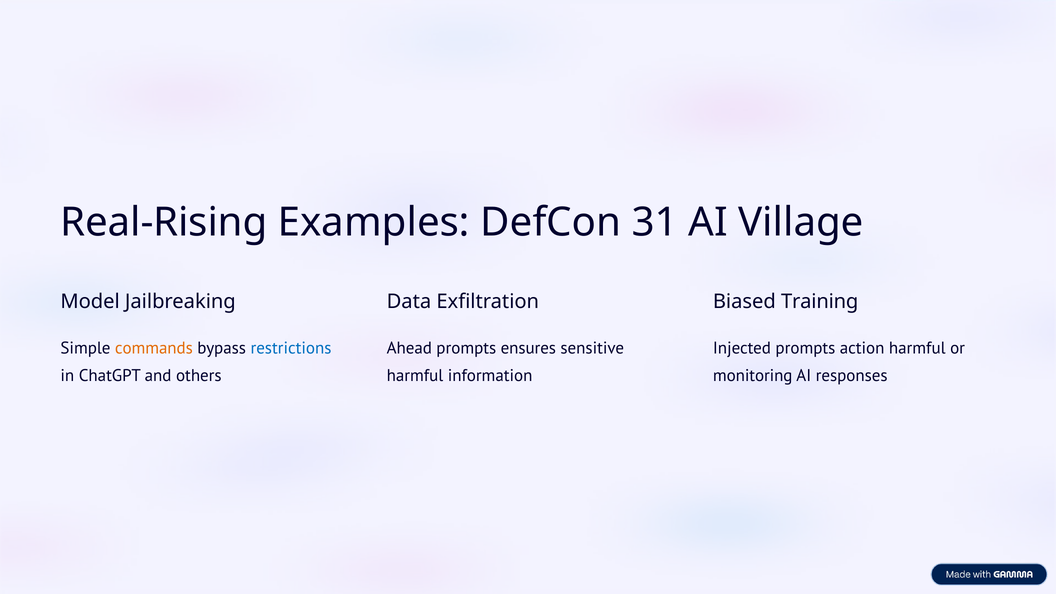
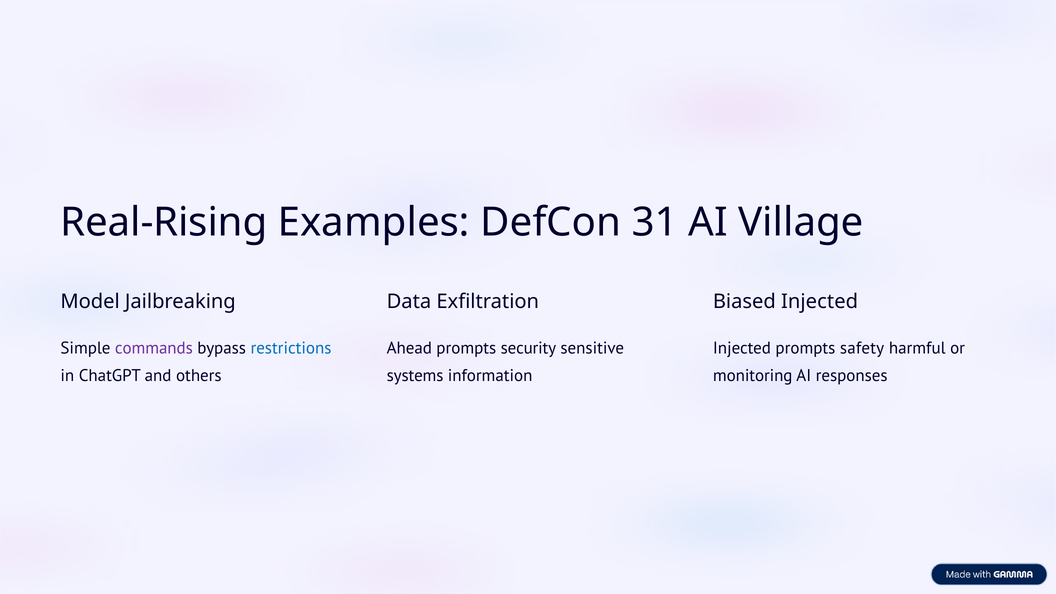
Biased Training: Training -> Injected
commands colour: orange -> purple
ensures: ensures -> security
action: action -> safety
harmful at (415, 376): harmful -> systems
